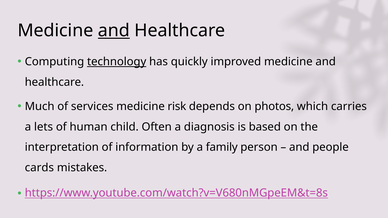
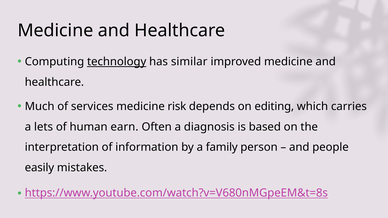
and at (114, 31) underline: present -> none
quickly: quickly -> similar
photos: photos -> editing
child: child -> earn
cards: cards -> easily
